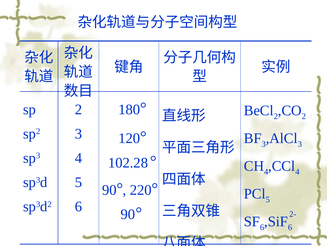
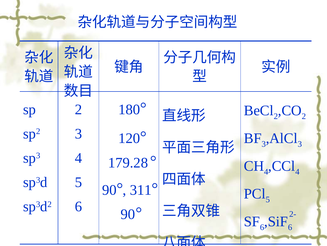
102.28: 102.28 -> 179.28
220: 220 -> 311
